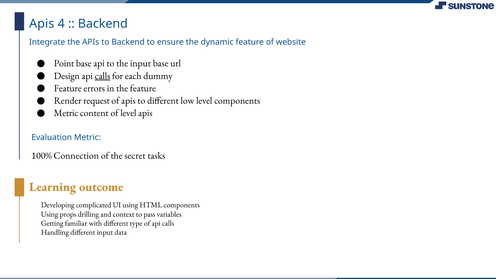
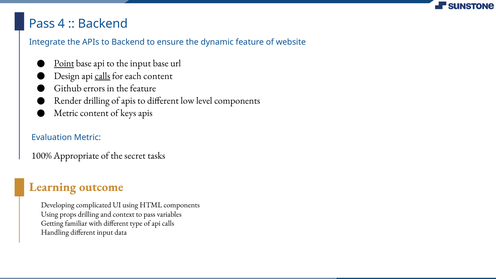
Apis at (42, 24): Apis -> Pass
Point underline: none -> present
each dummy: dummy -> content
Feature at (68, 88): Feature -> Github
Render request: request -> drilling
of level: level -> keys
Connection: Connection -> Appropriate
